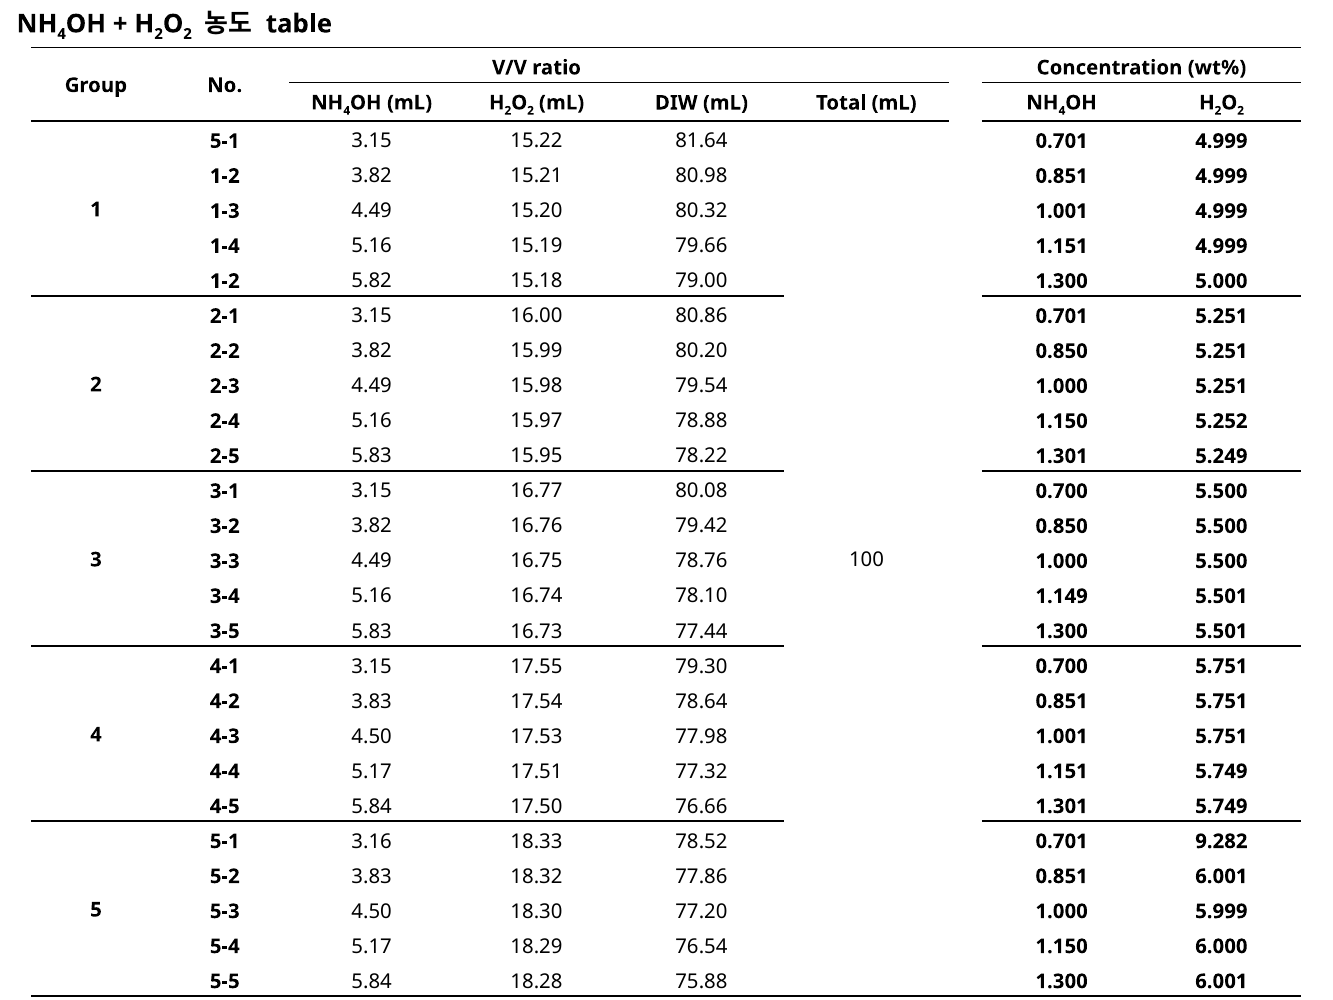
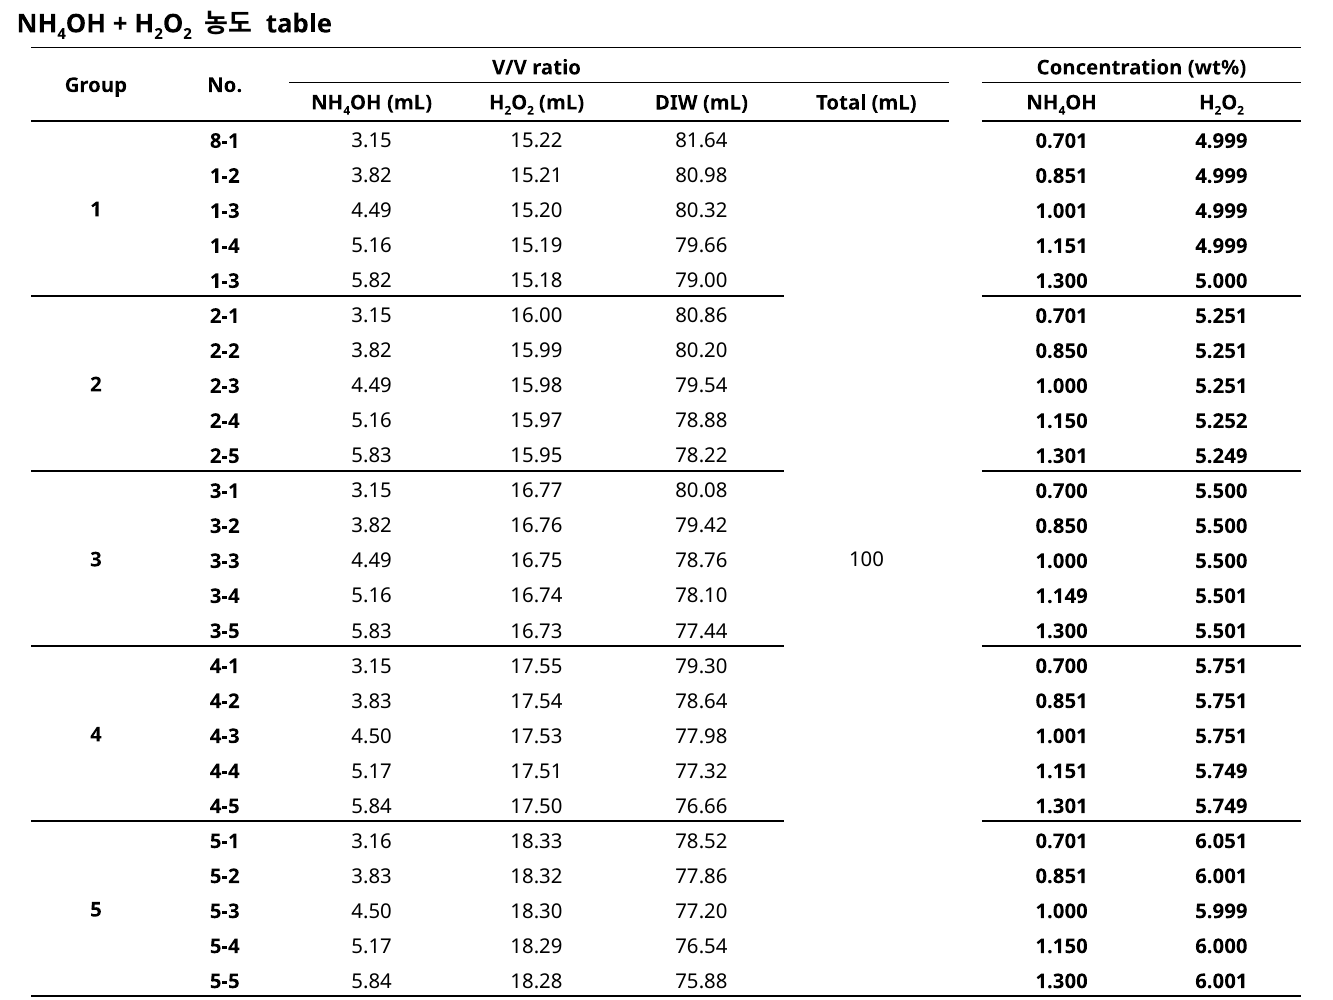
5-1 at (225, 141): 5-1 -> 8-1
1-2 at (225, 281): 1-2 -> 1-3
9.282: 9.282 -> 6.051
